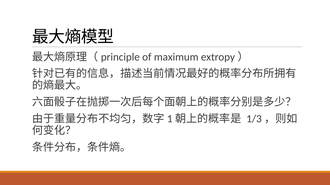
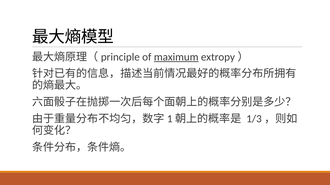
maximum underline: none -> present
